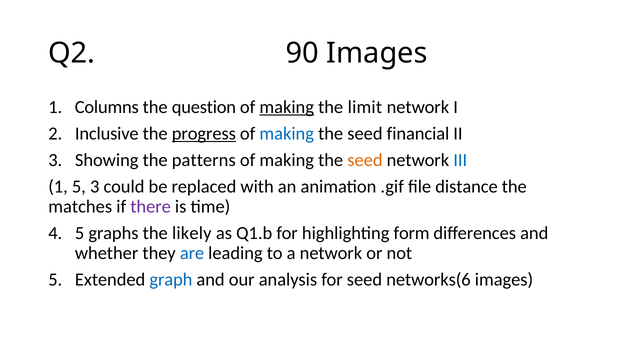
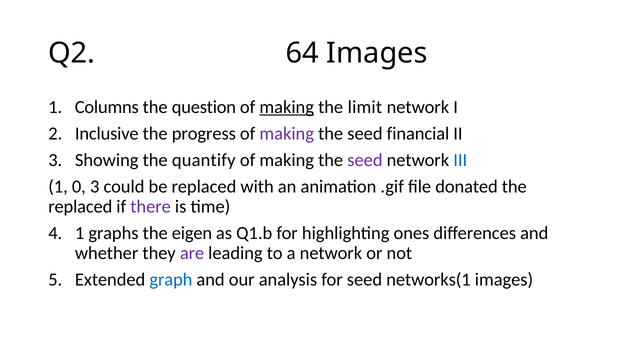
90: 90 -> 64
progress underline: present -> none
making at (287, 134) colour: blue -> purple
patterns: patterns -> quantify
seed at (365, 160) colour: orange -> purple
1 5: 5 -> 0
distance: distance -> donated
matches at (80, 207): matches -> replaced
4 5: 5 -> 1
likely: likely -> eigen
form: form -> ones
are colour: blue -> purple
networks(6: networks(6 -> networks(1
